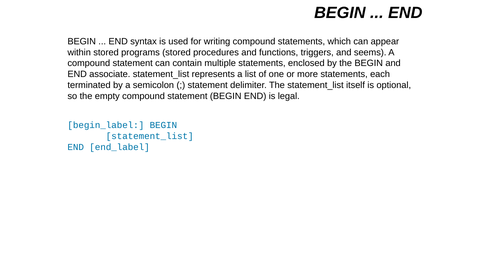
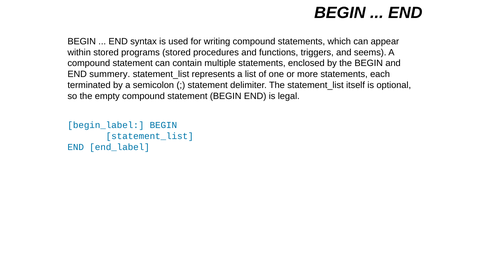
associate: associate -> summery
